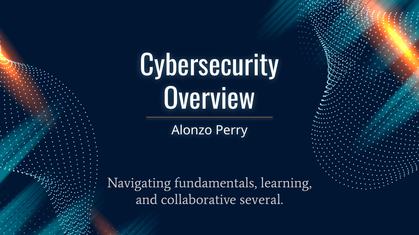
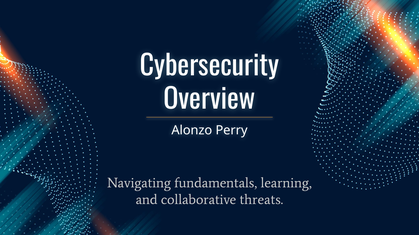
several: several -> threats
